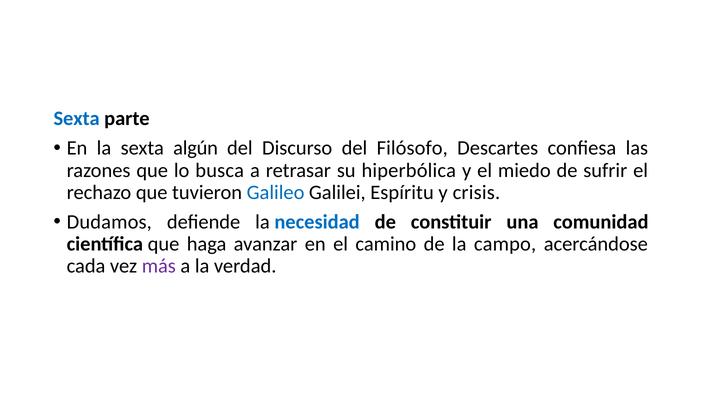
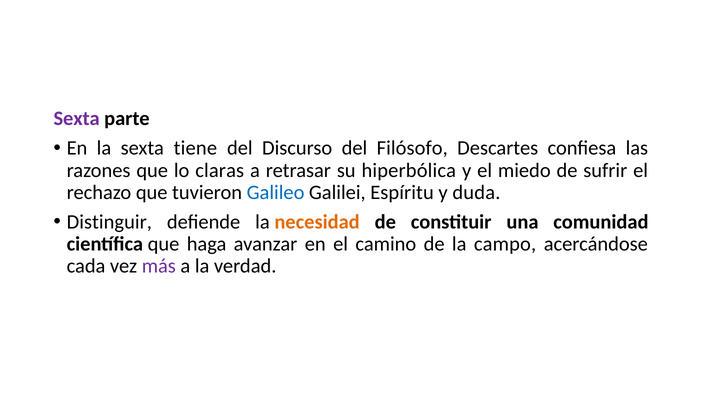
Sexta at (77, 119) colour: blue -> purple
algún: algún -> tiene
busca: busca -> claras
crisis: crisis -> duda
Dudamos: Dudamos -> Distinguir
necesidad colour: blue -> orange
